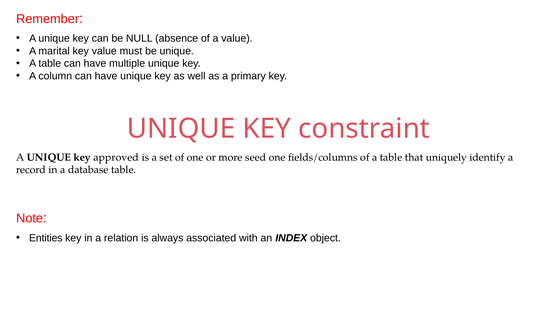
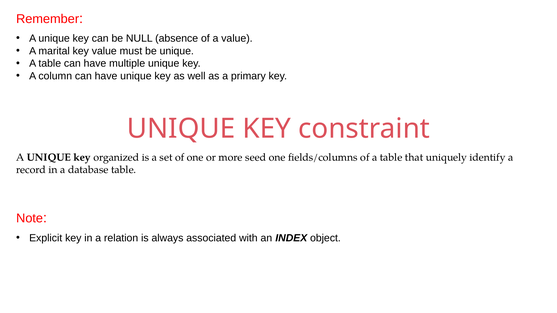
approved: approved -> organized
Entities: Entities -> Explicit
